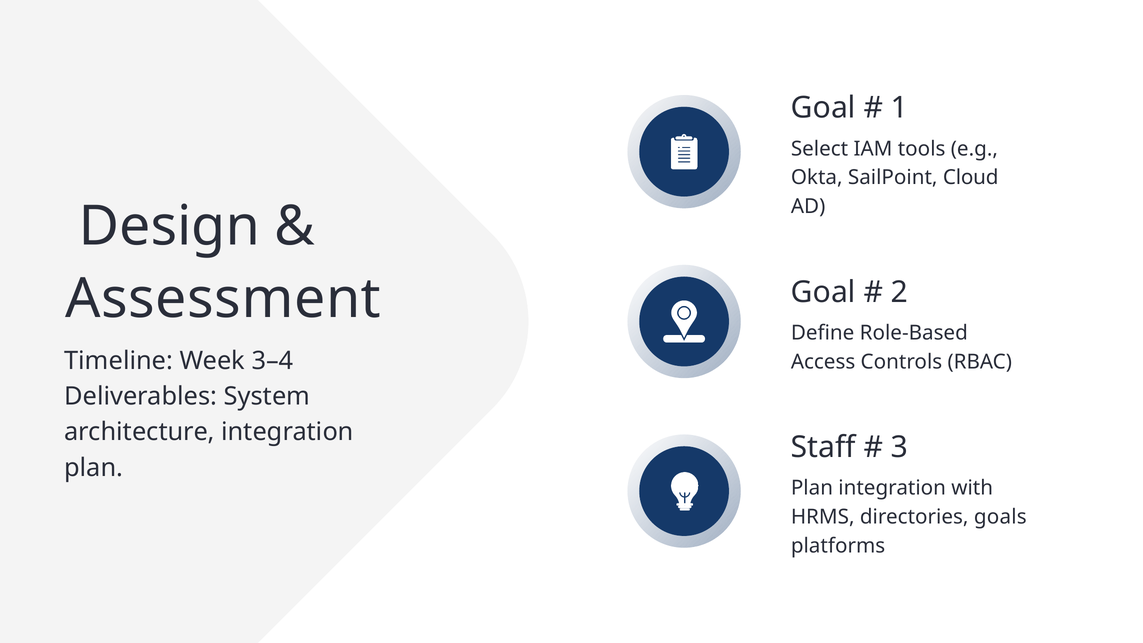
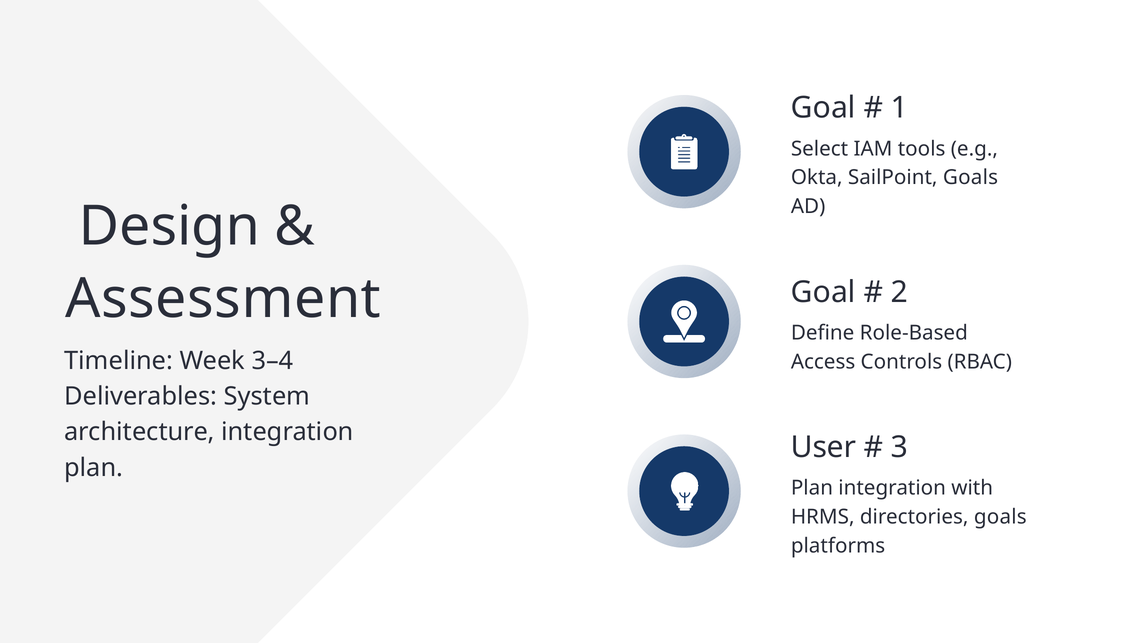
SailPoint Cloud: Cloud -> Goals
Staff: Staff -> User
